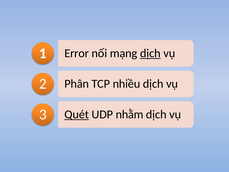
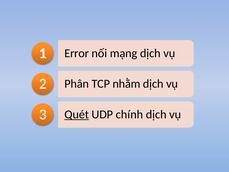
dịch at (150, 53) underline: present -> none
nhiều: nhiều -> nhằm
nhằm: nhằm -> chính
